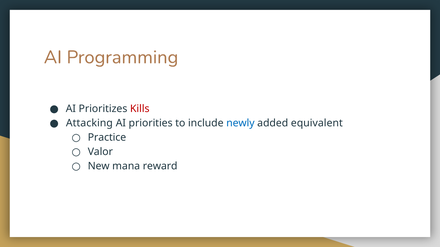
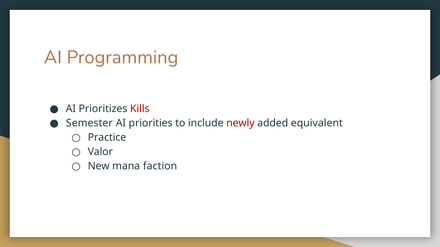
Attacking: Attacking -> Semester
newly colour: blue -> red
reward: reward -> faction
